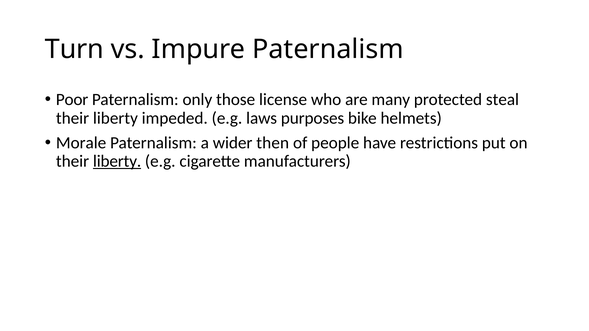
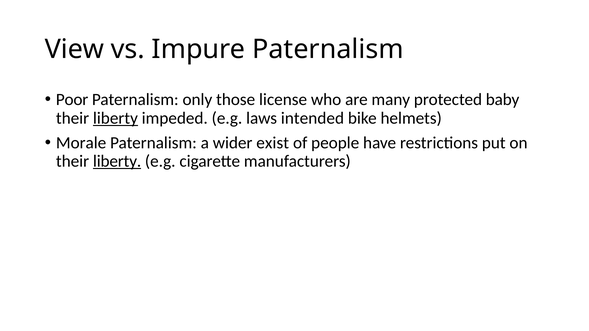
Turn: Turn -> View
steal: steal -> baby
liberty at (115, 118) underline: none -> present
purposes: purposes -> intended
then: then -> exist
